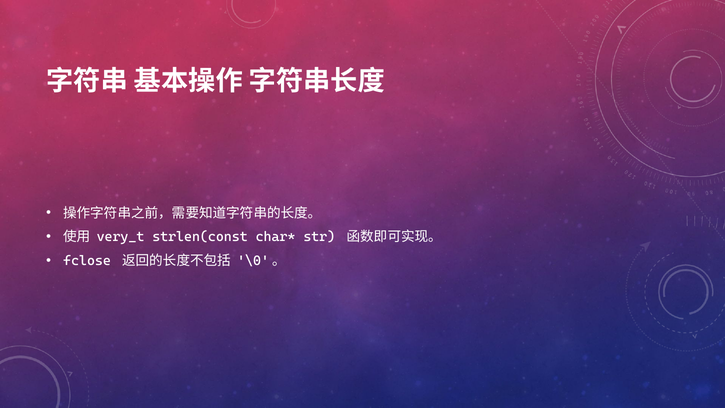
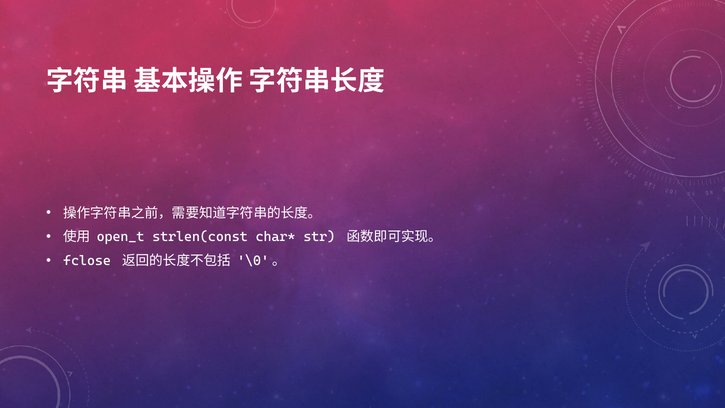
very_t: very_t -> open_t
